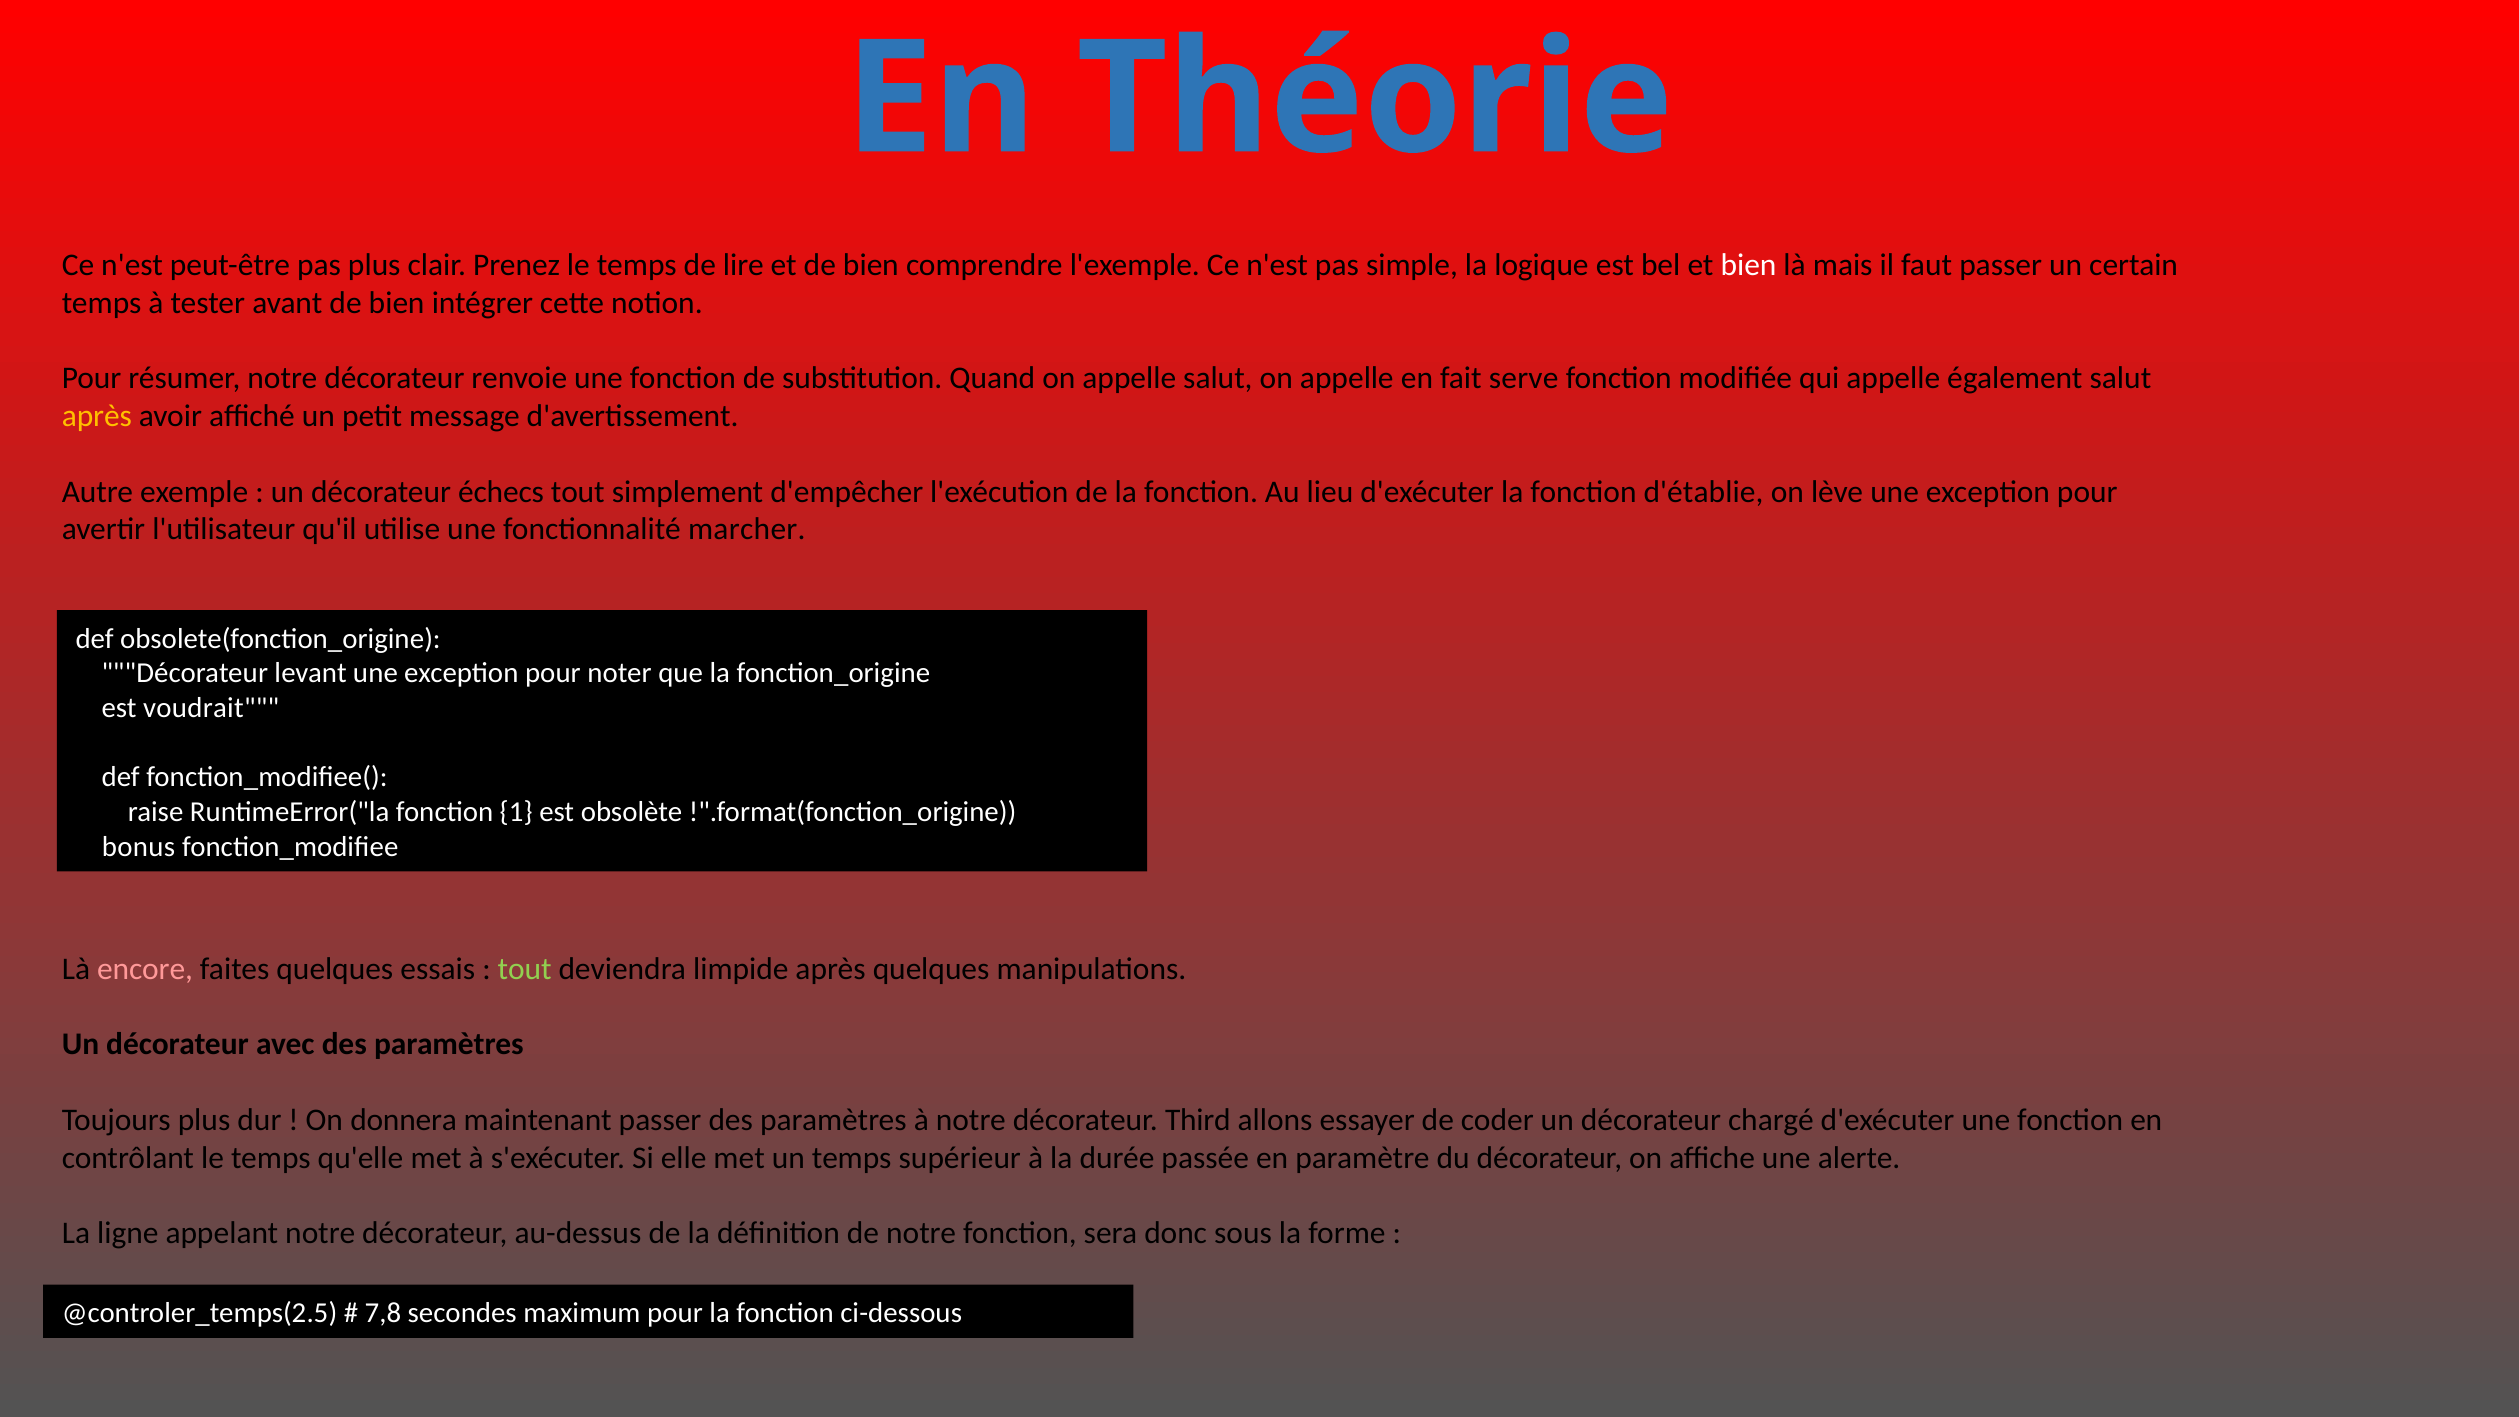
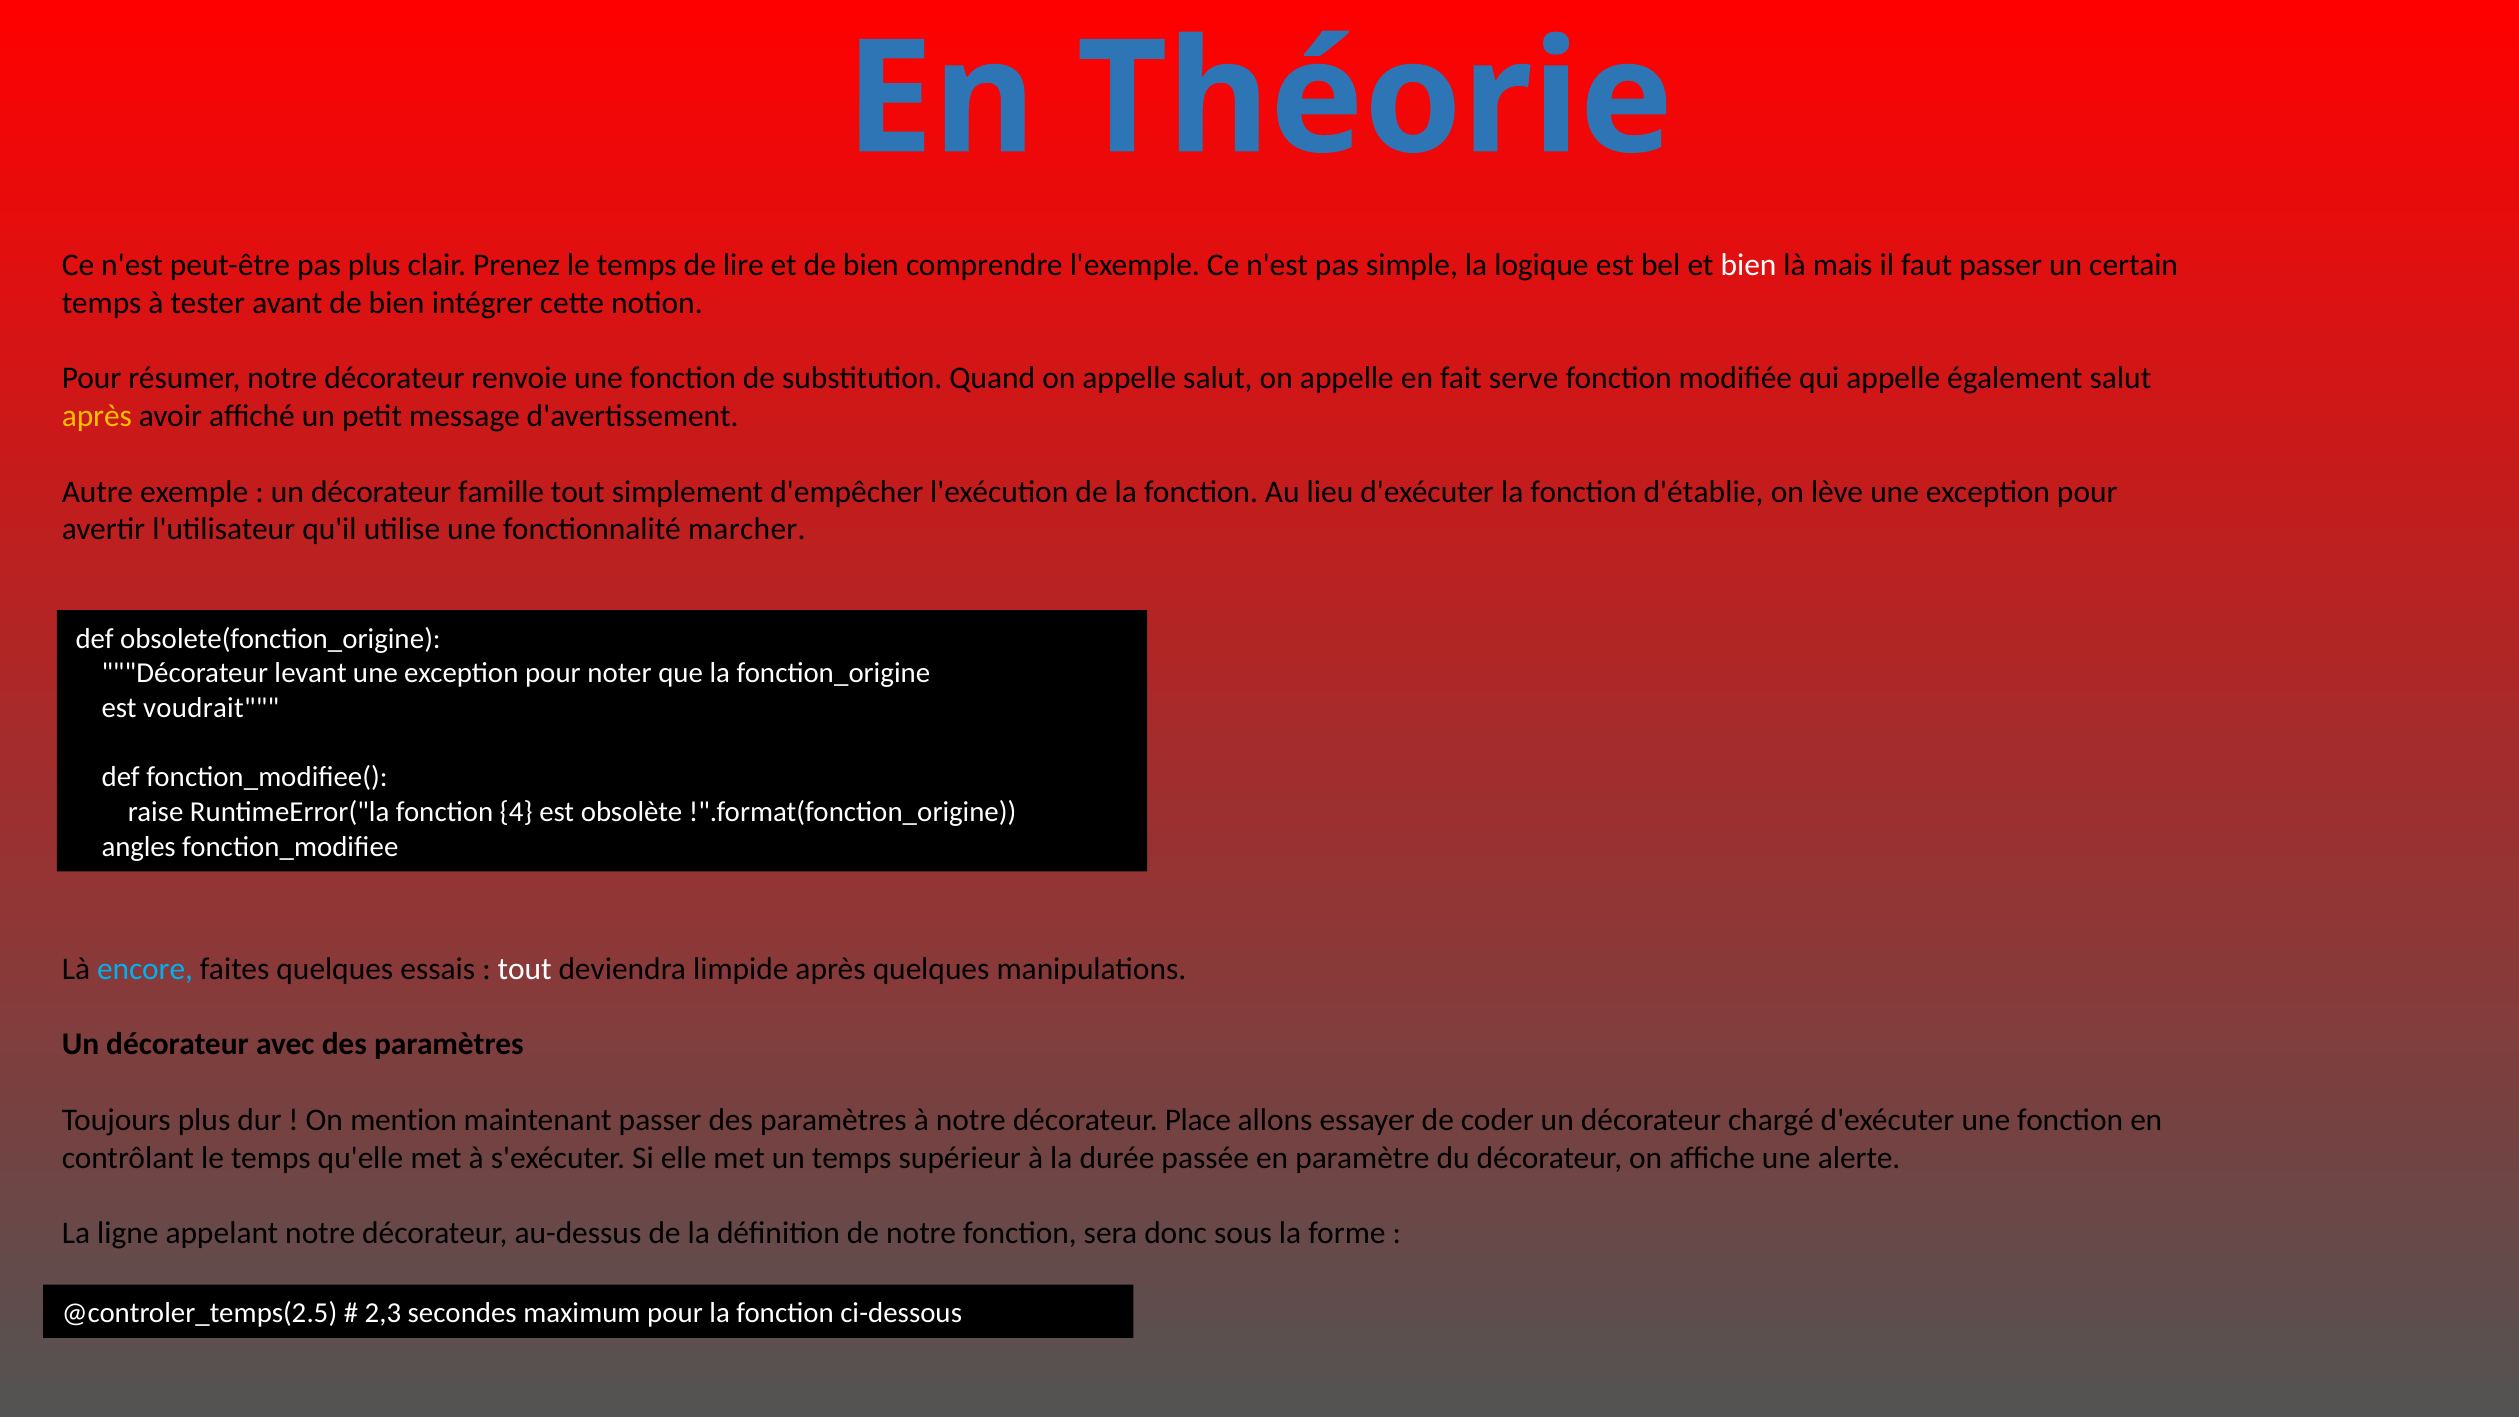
échecs: échecs -> famille
1: 1 -> 4
bonus: bonus -> angles
encore colour: pink -> light blue
tout at (525, 969) colour: light green -> white
donnera: donnera -> mention
Third: Third -> Place
7,8: 7,8 -> 2,3
